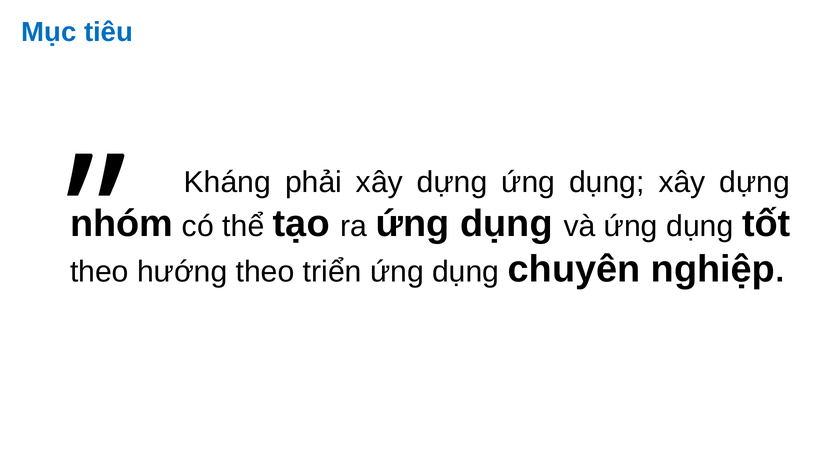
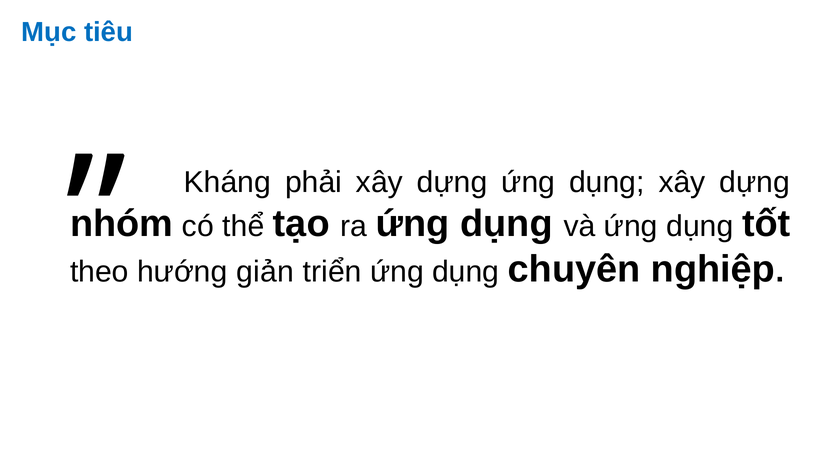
hướng theo: theo -> giản
